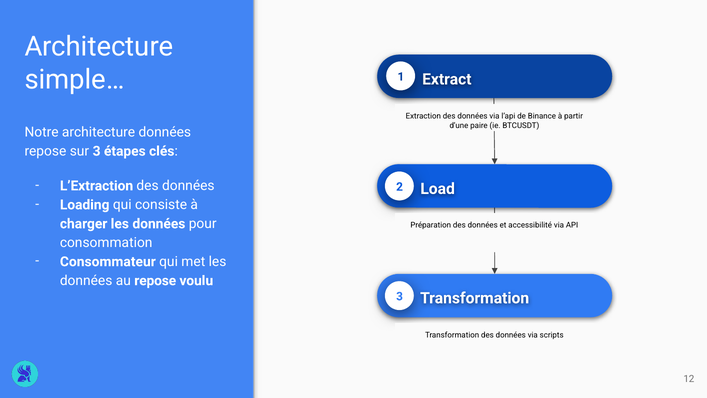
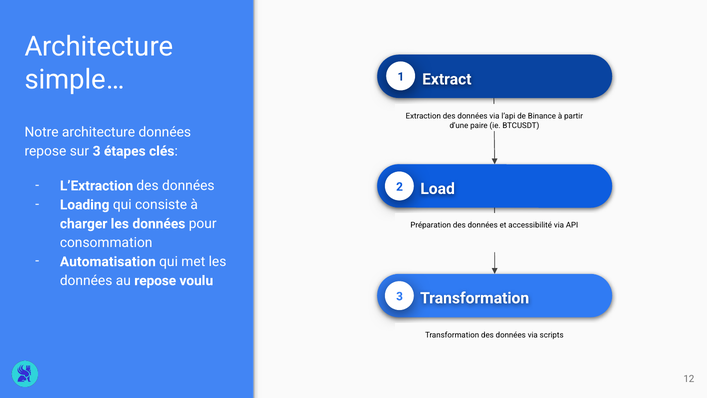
Consommateur: Consommateur -> Automatisation
